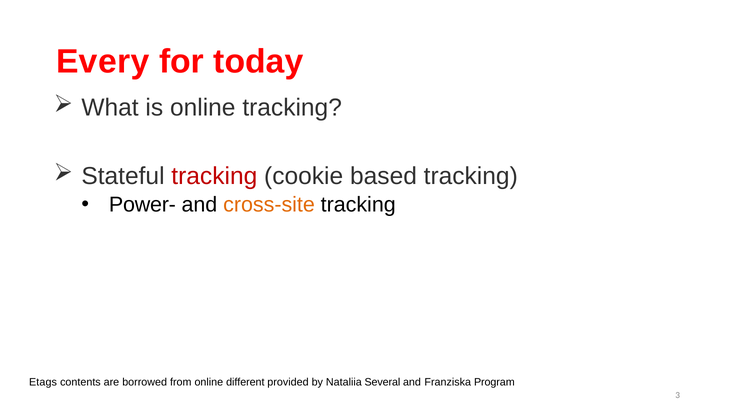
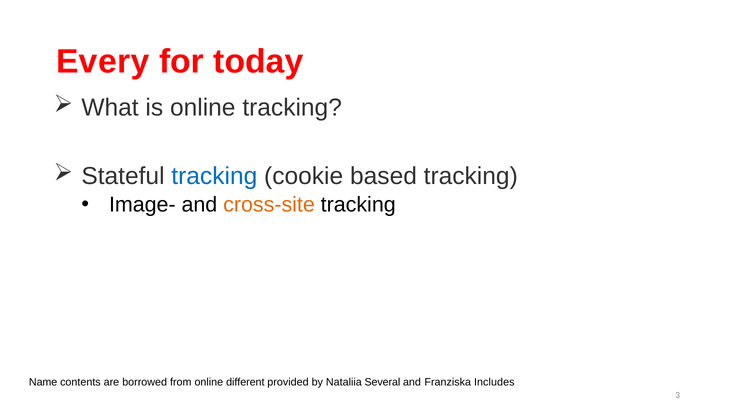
tracking at (214, 176) colour: red -> blue
Power-: Power- -> Image-
Etags: Etags -> Name
Program: Program -> Includes
